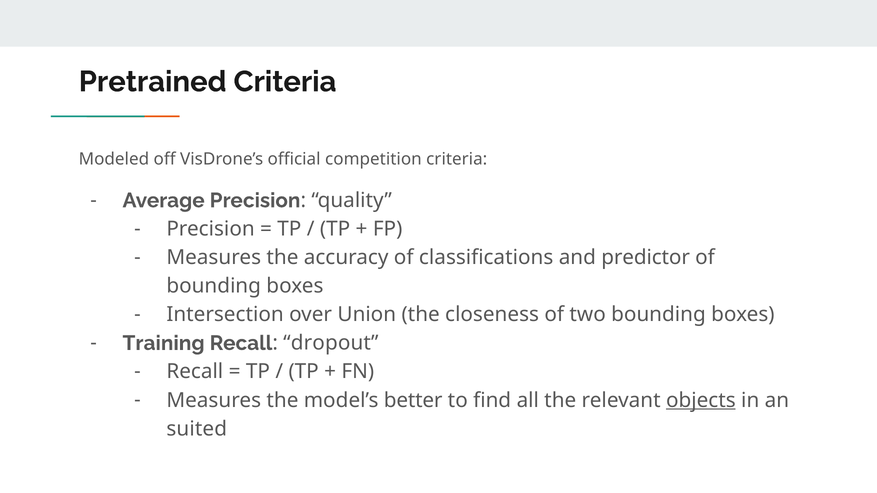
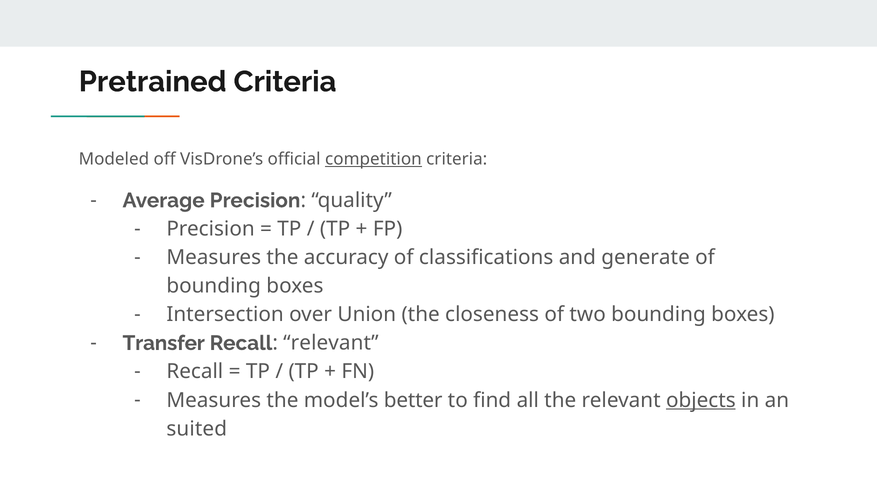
competition underline: none -> present
predictor: predictor -> generate
Training: Training -> Transfer
dropout at (331, 343): dropout -> relevant
